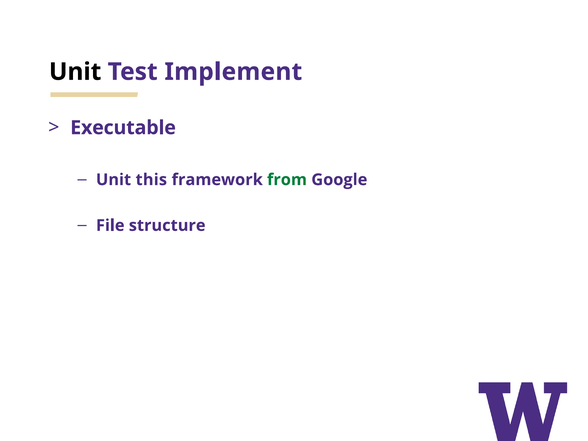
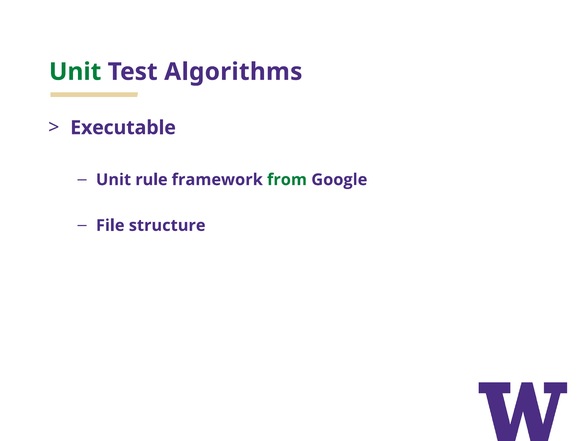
Unit at (75, 72) colour: black -> green
Implement: Implement -> Algorithms
this: this -> rule
